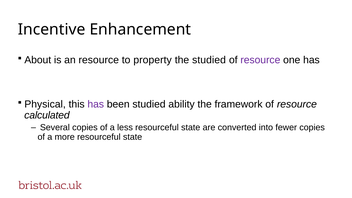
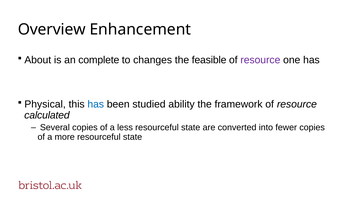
Incentive: Incentive -> Overview
an resource: resource -> complete
property: property -> changes
the studied: studied -> feasible
has at (96, 104) colour: purple -> blue
